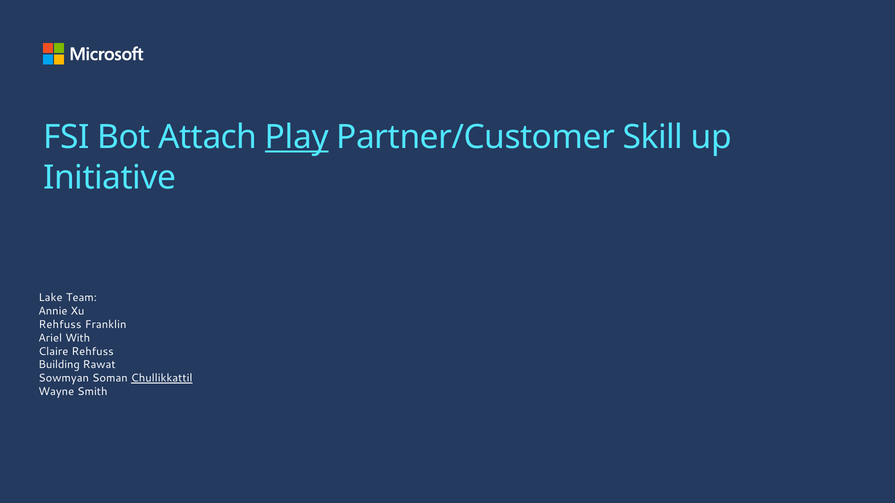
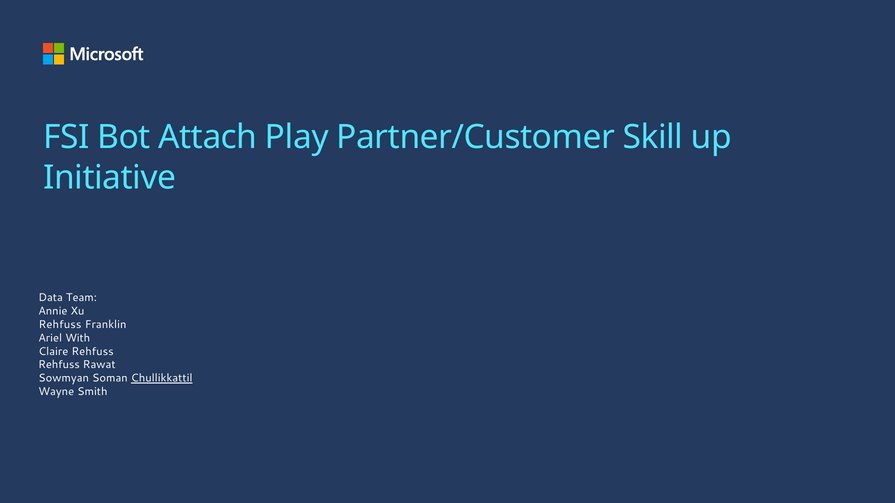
Play underline: present -> none
Lake: Lake -> Data
Building at (59, 365): Building -> Rehfuss
